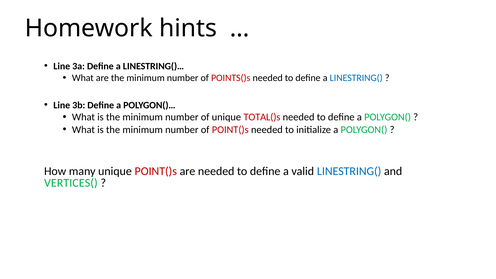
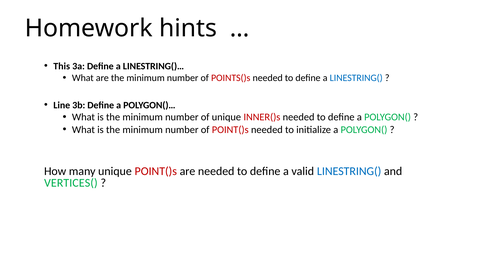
Line at (62, 66): Line -> This
TOTAL()s: TOTAL()s -> INNER()s
